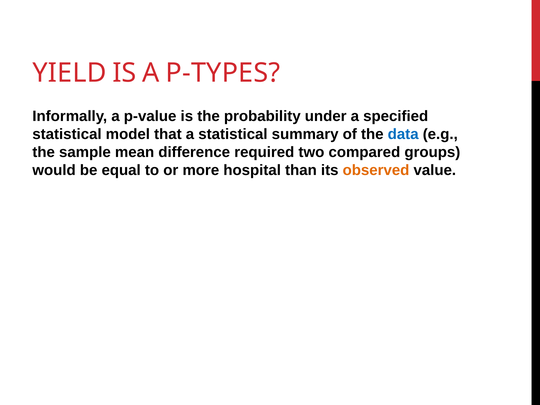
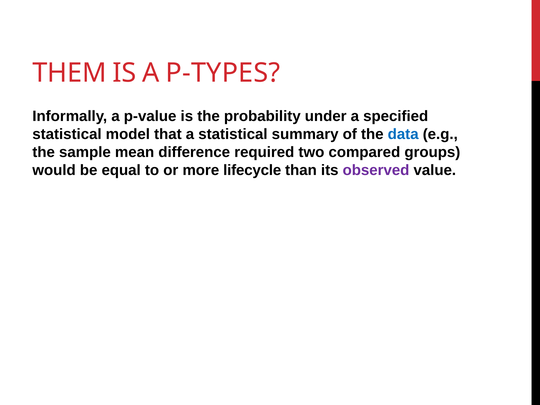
YIELD: YIELD -> THEM
hospital: hospital -> lifecycle
observed colour: orange -> purple
